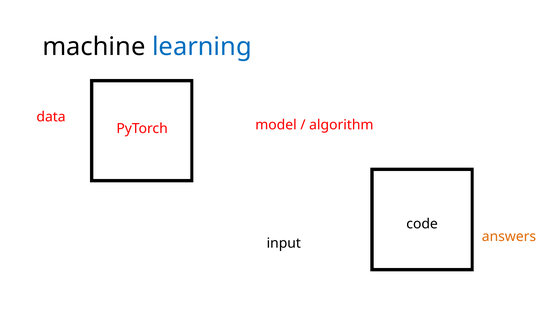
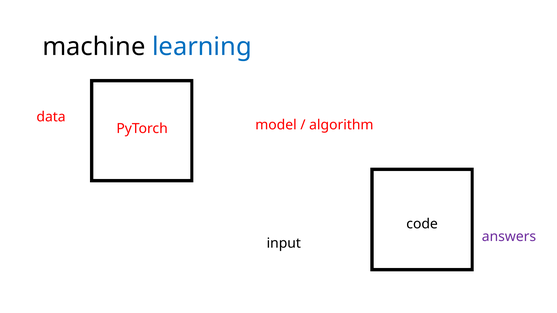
answers colour: orange -> purple
